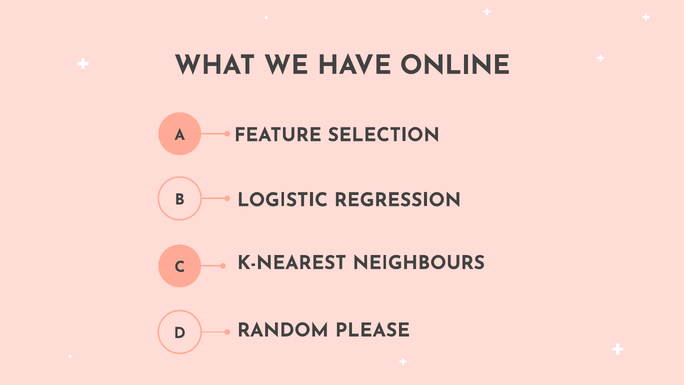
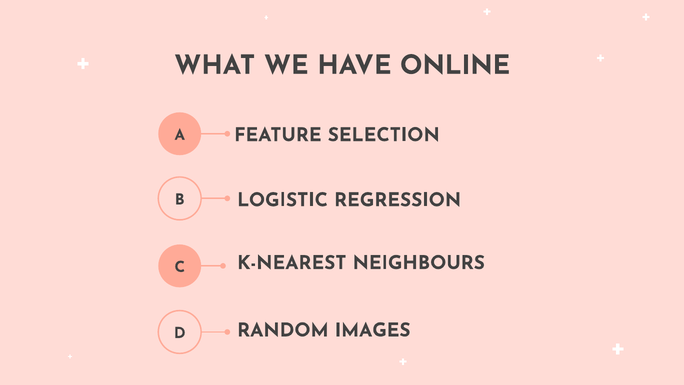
PLEASE: PLEASE -> IMAGES
